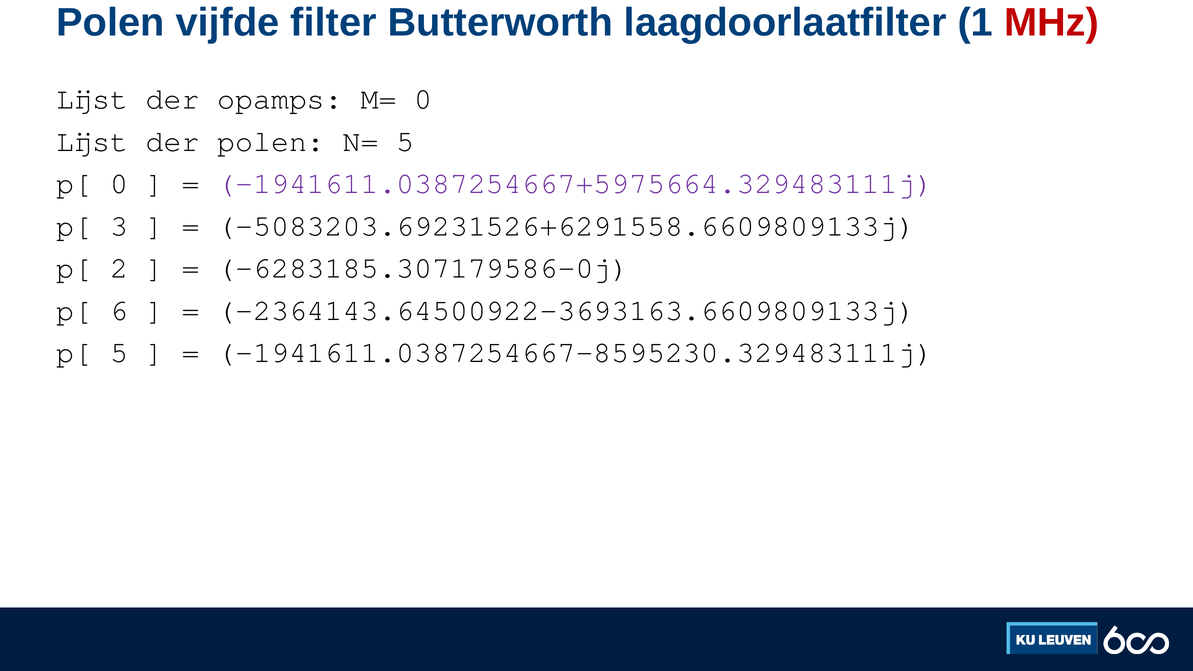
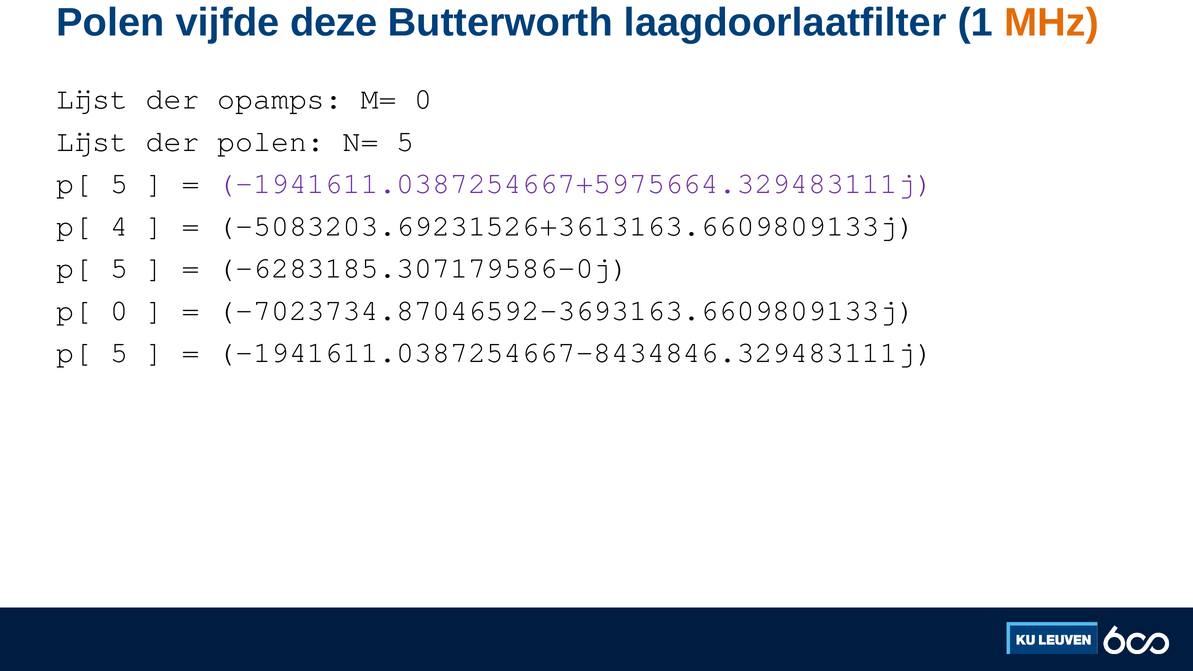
filter: filter -> deze
MHz colour: red -> orange
0 at (119, 184): 0 -> 5
3: 3 -> 4
-5083203.69231526+6291558.6609809133j: -5083203.69231526+6291558.6609809133j -> -5083203.69231526+3613163.6609809133j
2 at (119, 268): 2 -> 5
p[ 6: 6 -> 0
-2364143.64500922-3693163.6609809133j: -2364143.64500922-3693163.6609809133j -> -7023734.87046592-3693163.6609809133j
-1941611.0387254667-8595230.329483111j: -1941611.0387254667-8595230.329483111j -> -1941611.0387254667-8434846.329483111j
